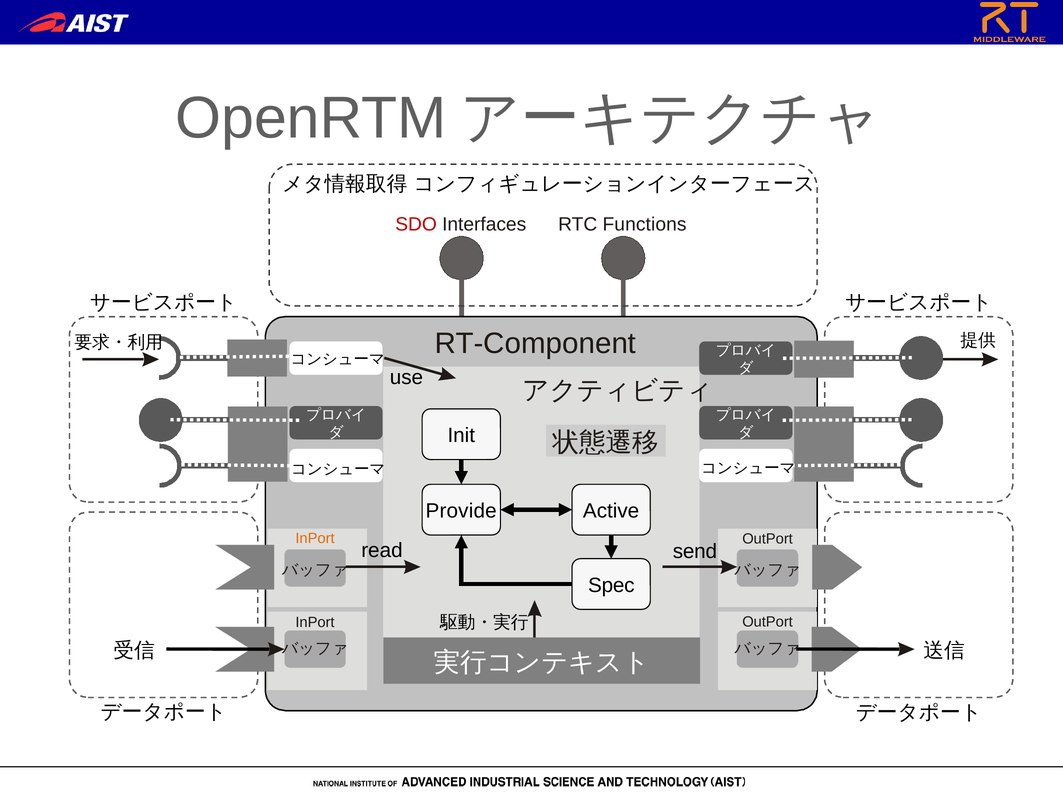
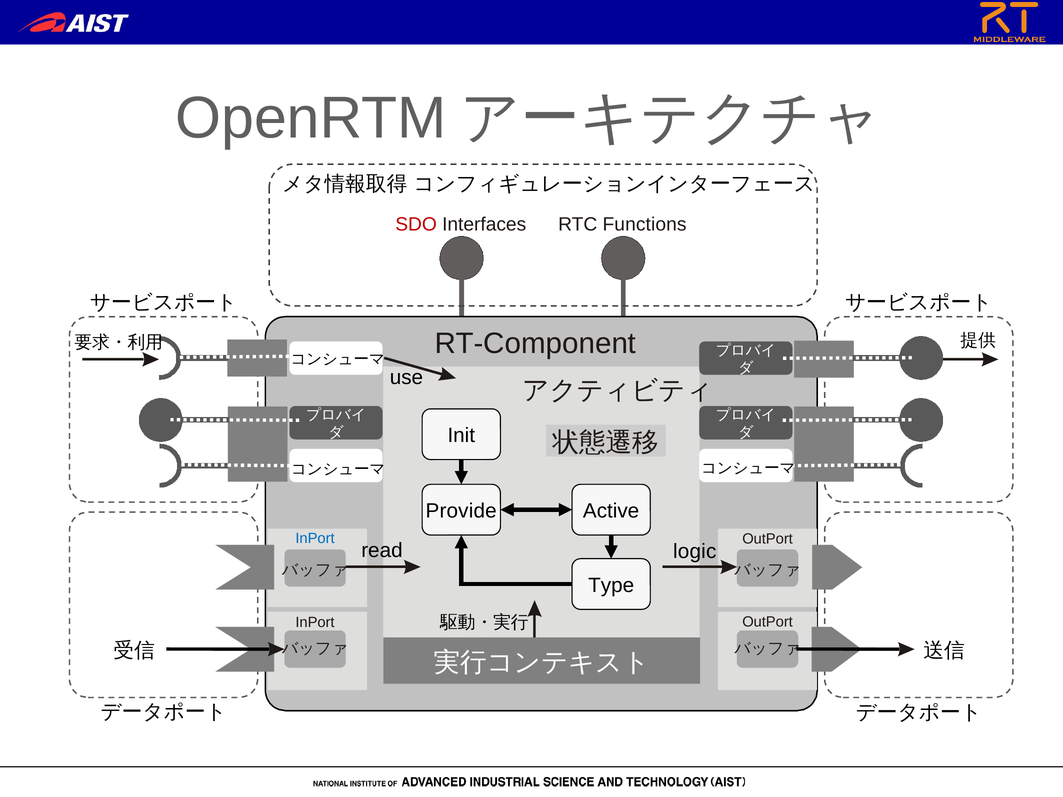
InPort at (315, 539) colour: orange -> blue
send: send -> logic
Spec: Spec -> Type
